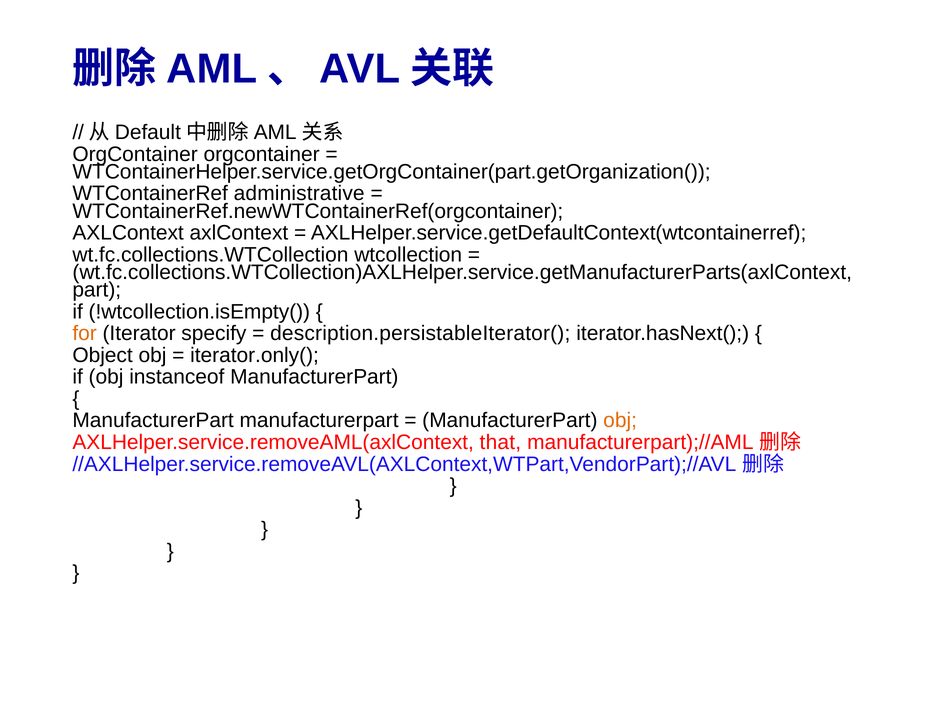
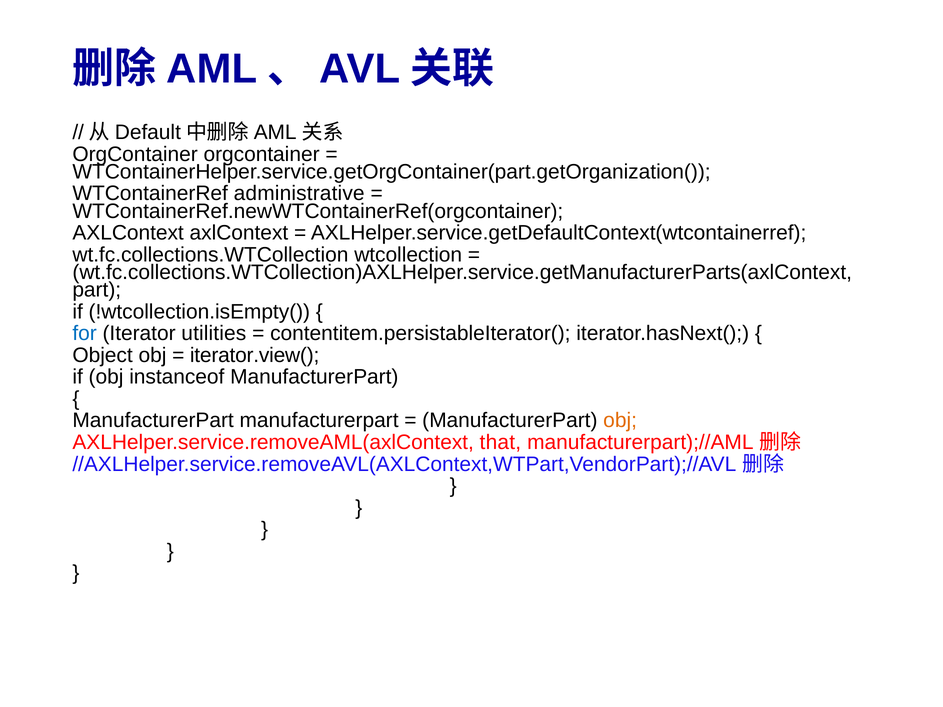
for colour: orange -> blue
specify: specify -> utilities
description.persistableIterator(: description.persistableIterator( -> contentitem.persistableIterator(
iterator.only(: iterator.only( -> iterator.view(
